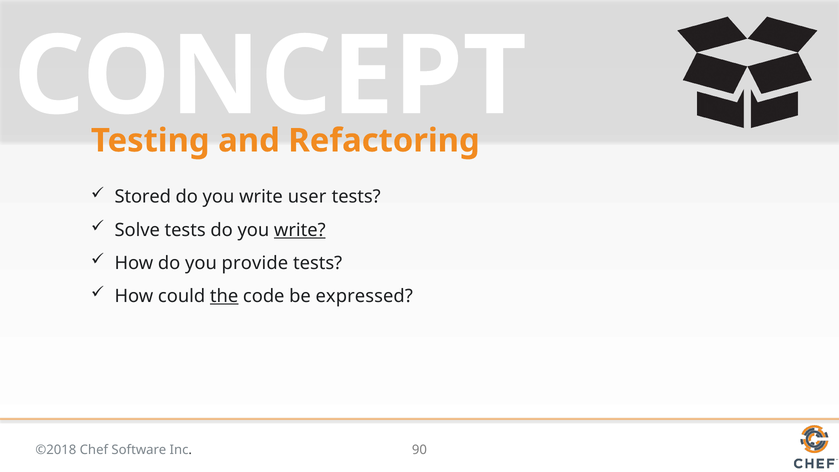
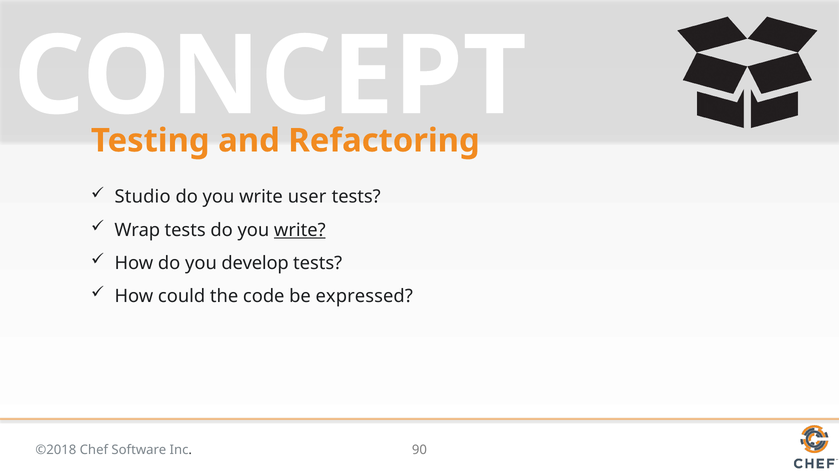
Stored: Stored -> Studio
Solve: Solve -> Wrap
provide: provide -> develop
the underline: present -> none
